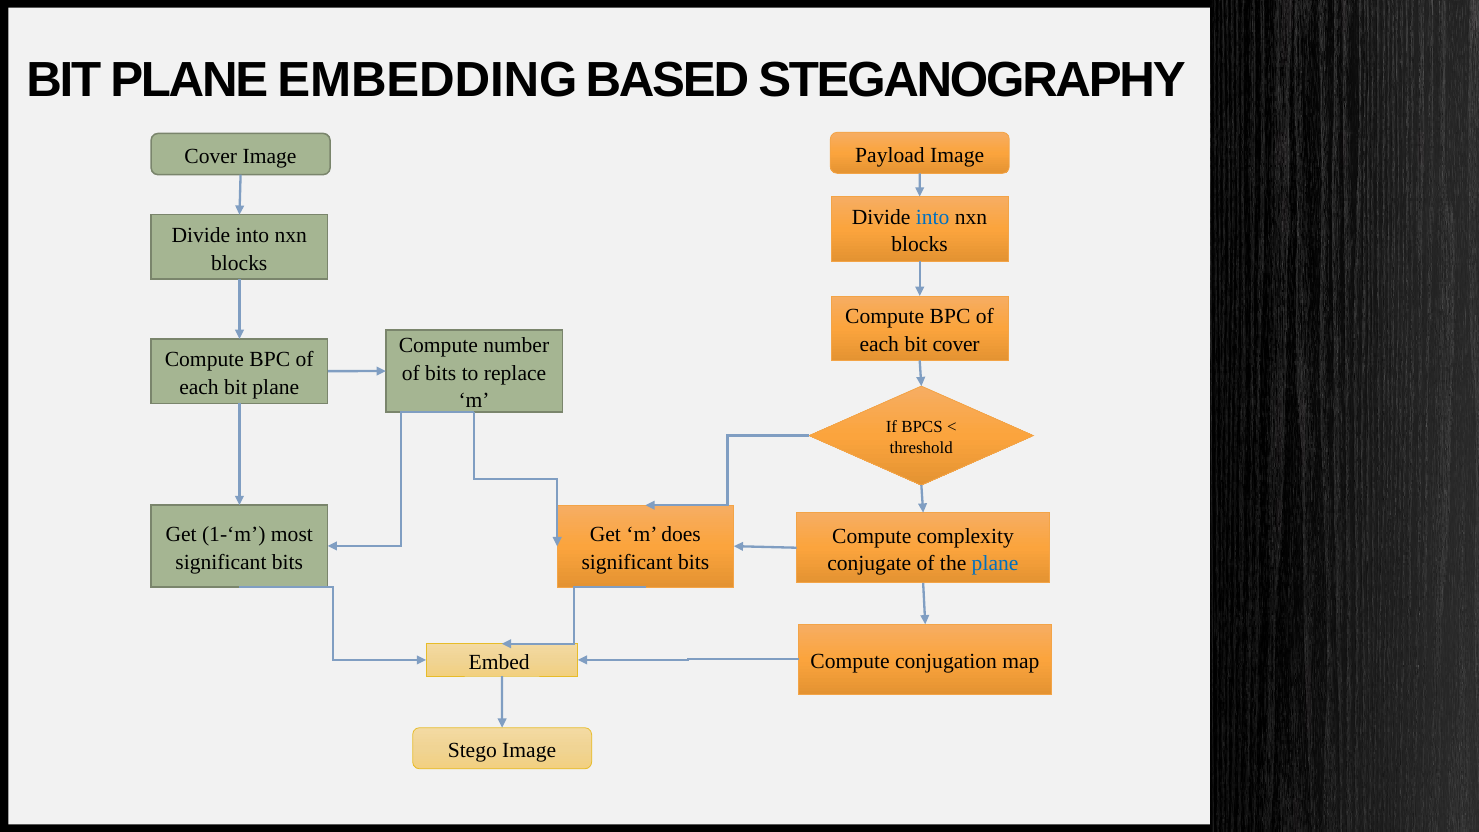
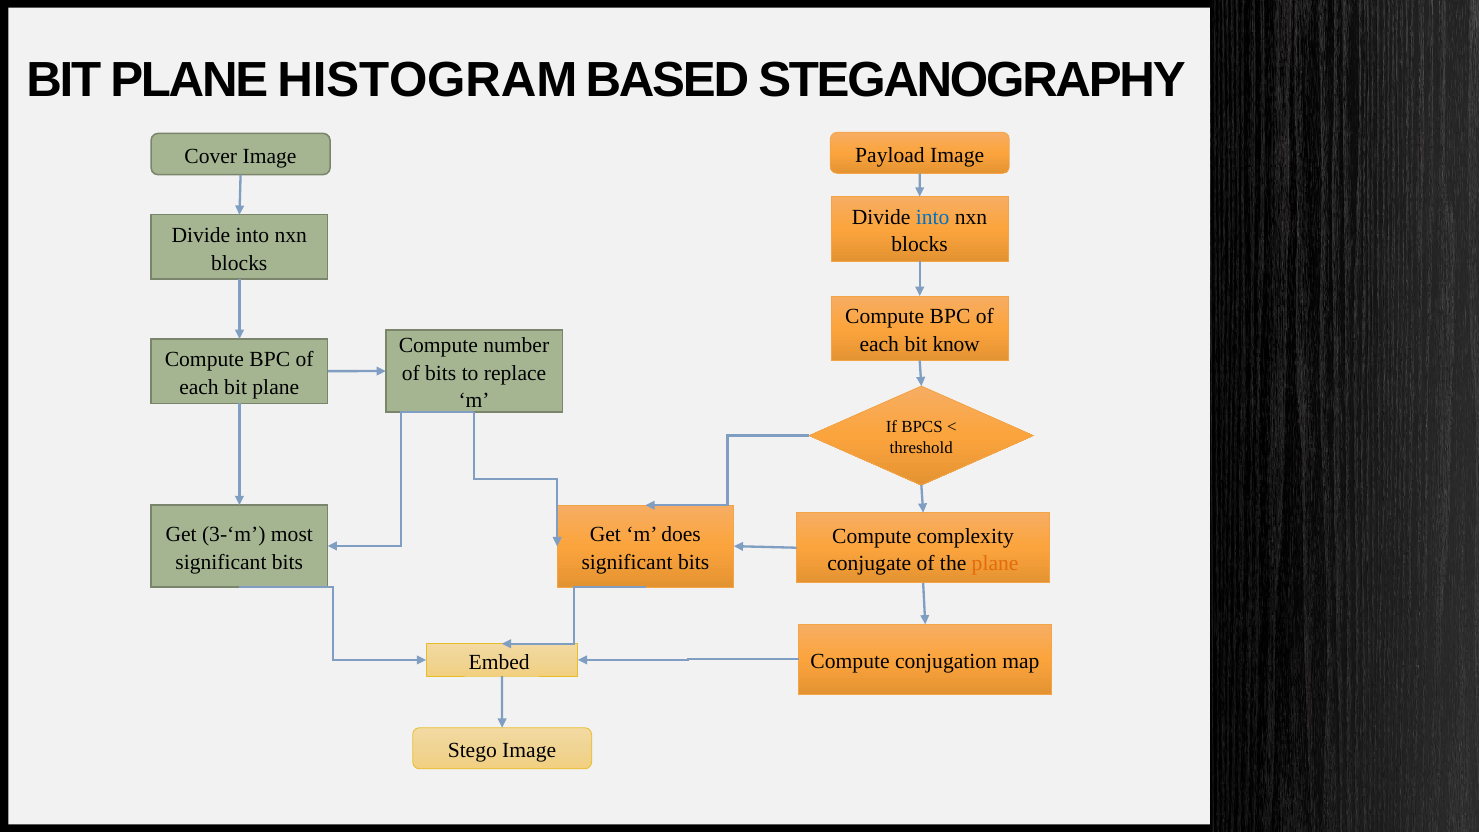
EMBEDDING: EMBEDDING -> HISTOGRAM
bit cover: cover -> know
1-‘m: 1-‘m -> 3-‘m
plane at (995, 564) colour: blue -> orange
